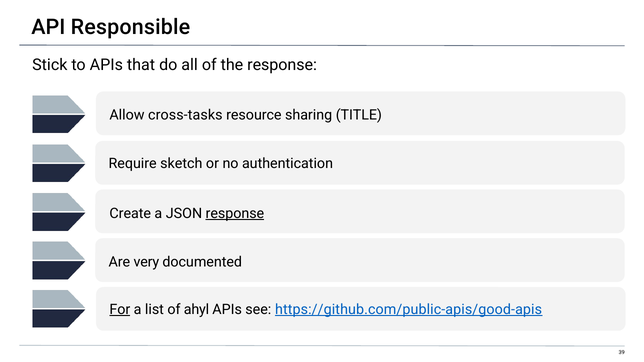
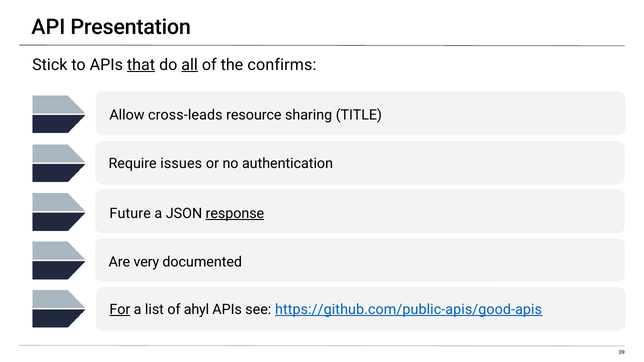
Responsible: Responsible -> Presentation
that underline: none -> present
all underline: none -> present
the response: response -> confirms
cross-tasks: cross-tasks -> cross-leads
sketch: sketch -> issues
Create: Create -> Future
